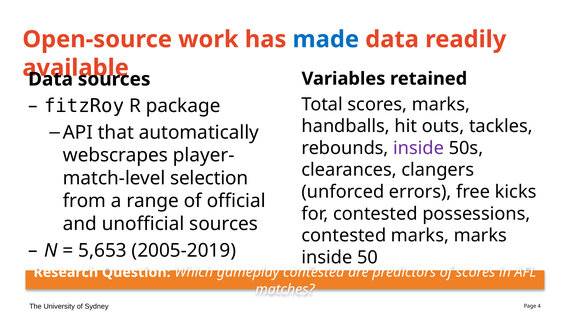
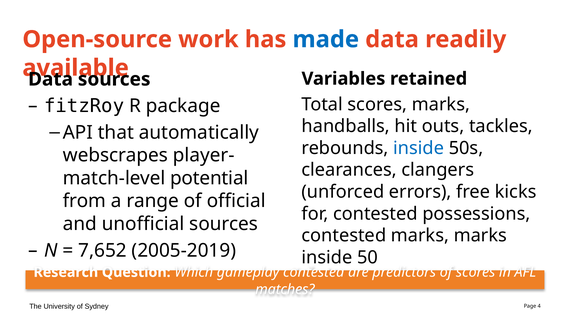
inside at (419, 148) colour: purple -> blue
selection: selection -> potential
5,653: 5,653 -> 7,652
